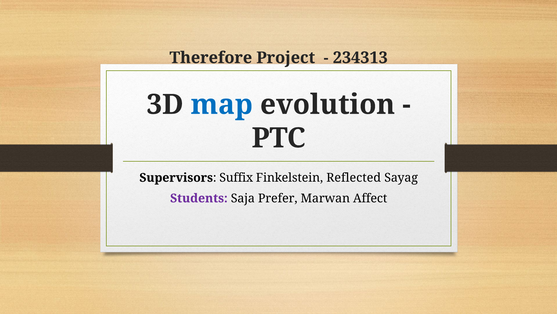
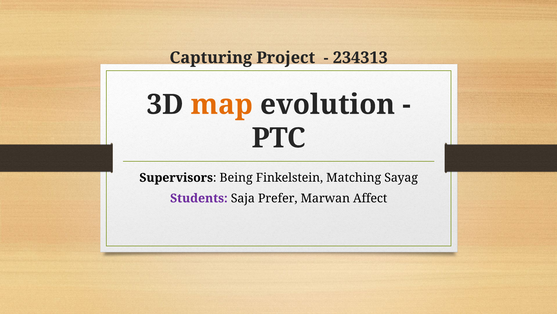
Therefore: Therefore -> Capturing
map colour: blue -> orange
Suffix: Suffix -> Being
Reflected: Reflected -> Matching
